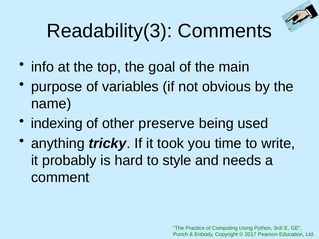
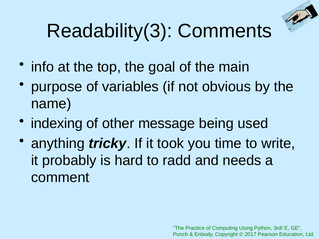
preserve: preserve -> message
style: style -> radd
